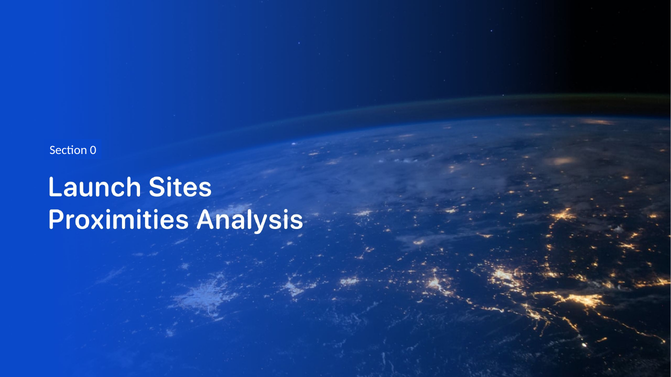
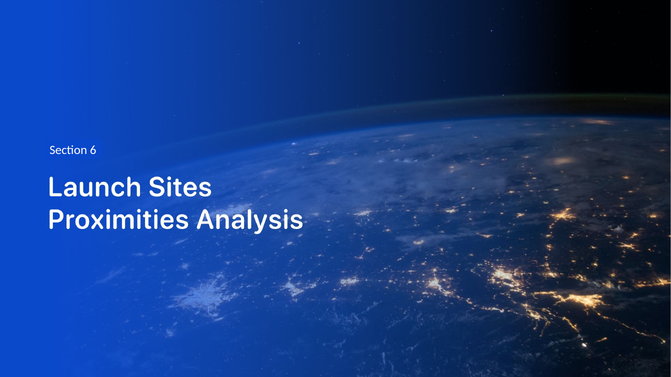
0: 0 -> 6
